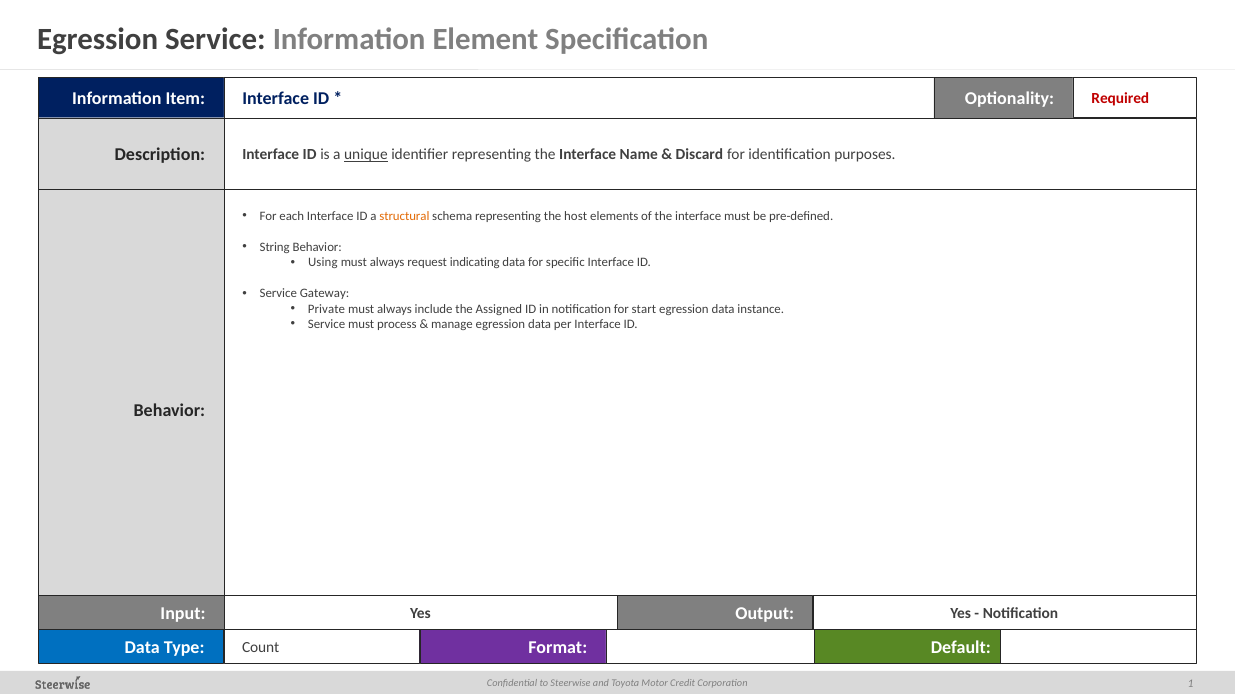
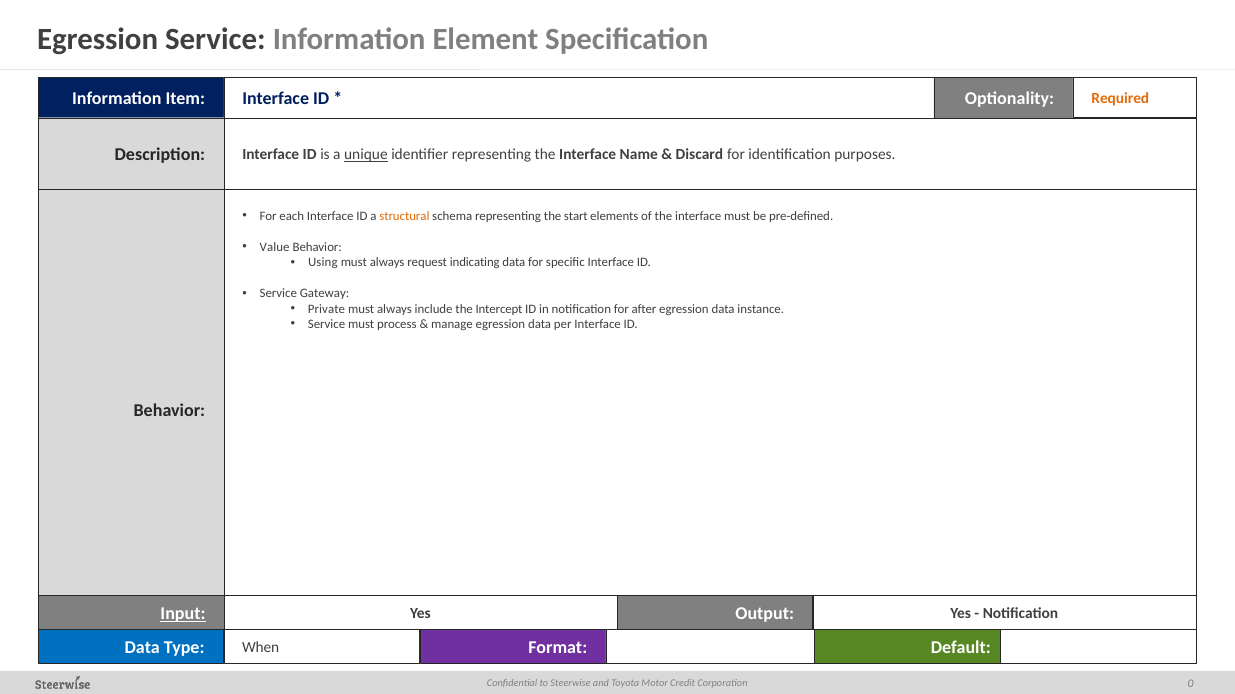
Required colour: red -> orange
host: host -> start
String: String -> Value
Assigned: Assigned -> Intercept
start: start -> after
Input underline: none -> present
Count: Count -> When
1: 1 -> 0
